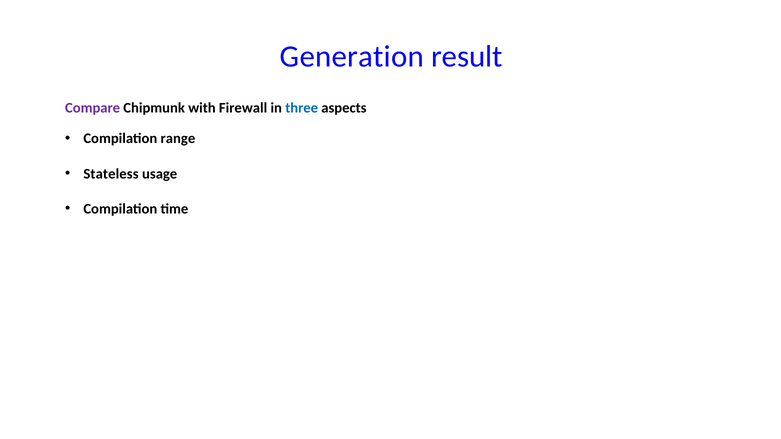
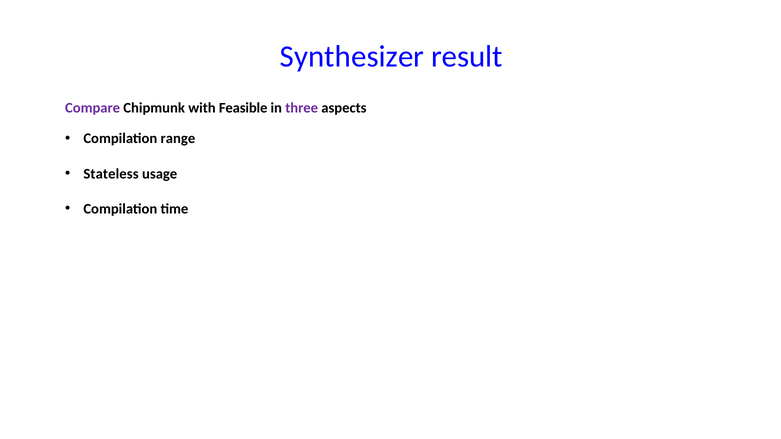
Generation: Generation -> Synthesizer
Firewall: Firewall -> Feasible
three colour: blue -> purple
